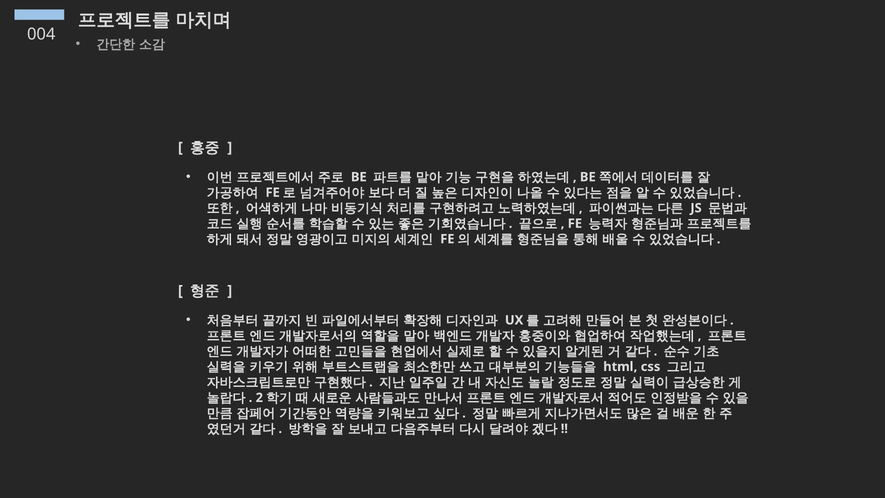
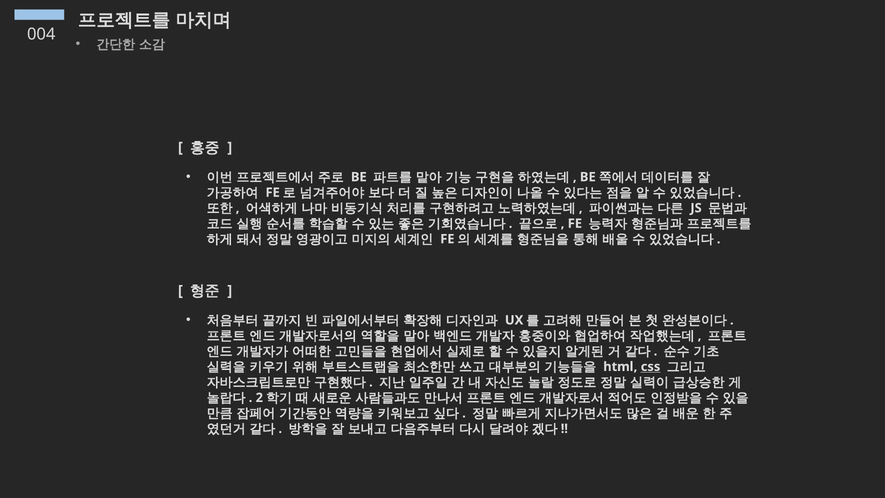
css underline: none -> present
